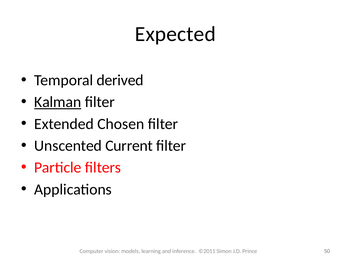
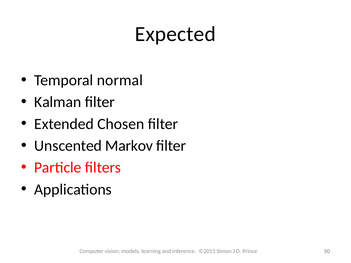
derived: derived -> normal
Kalman underline: present -> none
Current: Current -> Markov
